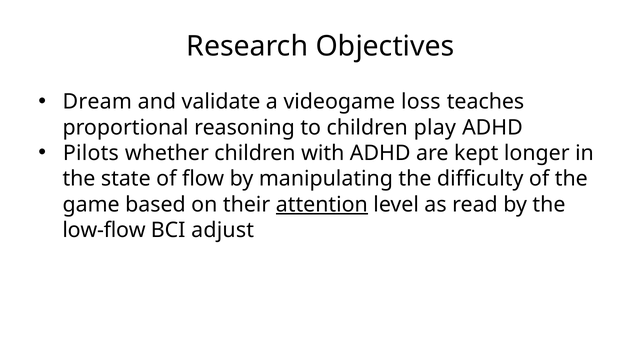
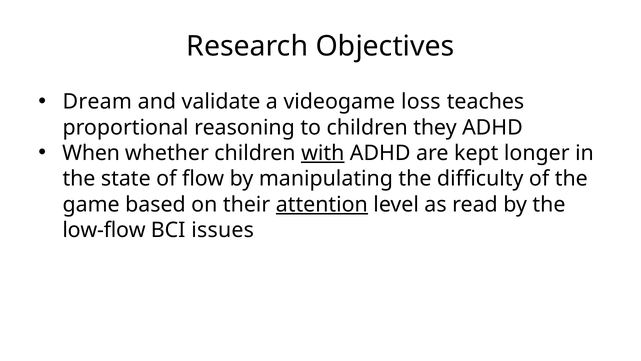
play: play -> they
Pilots: Pilots -> When
with underline: none -> present
adjust: adjust -> issues
